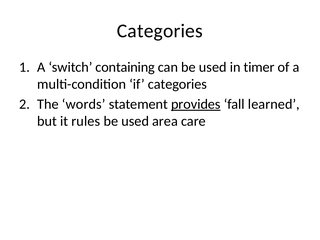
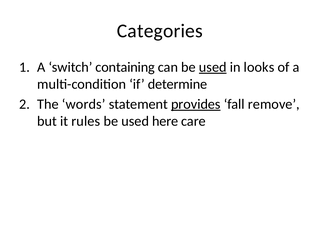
used at (213, 67) underline: none -> present
timer: timer -> looks
if categories: categories -> determine
learned: learned -> remove
area: area -> here
